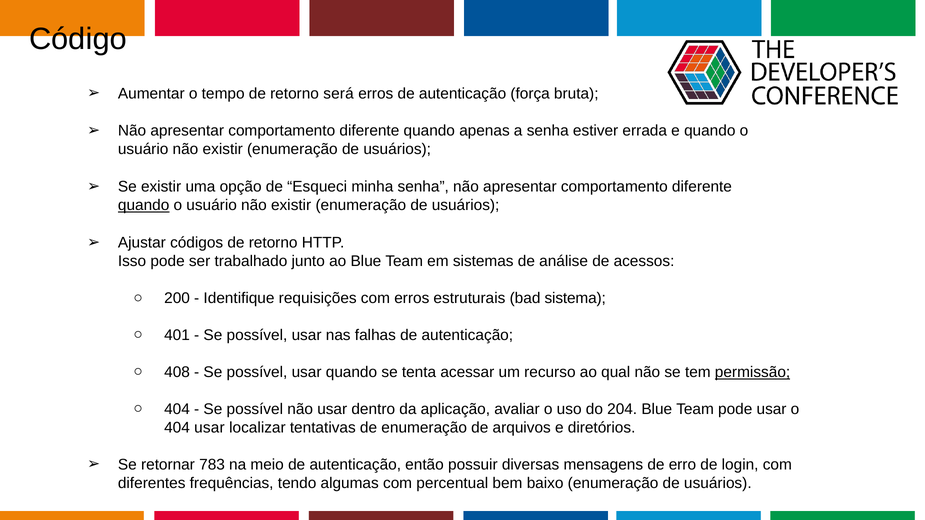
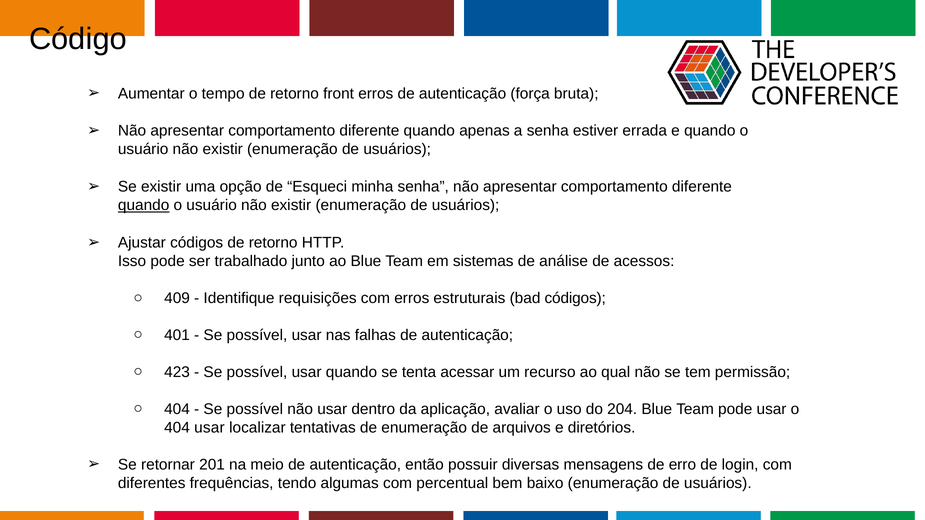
será: será -> front
200: 200 -> 409
bad sistema: sistema -> códigos
408: 408 -> 423
permissão underline: present -> none
783: 783 -> 201
